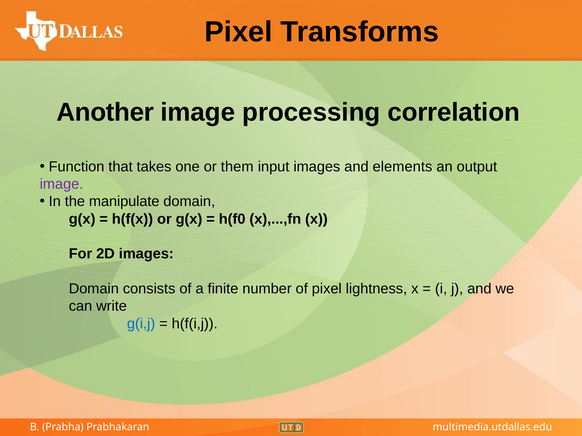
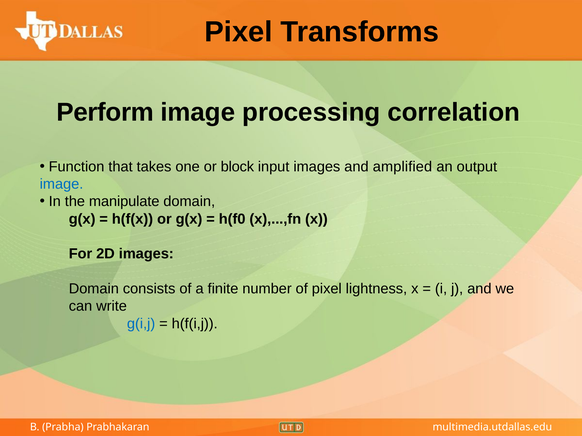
Another: Another -> Perform
them: them -> block
elements: elements -> amplified
image at (61, 184) colour: purple -> blue
